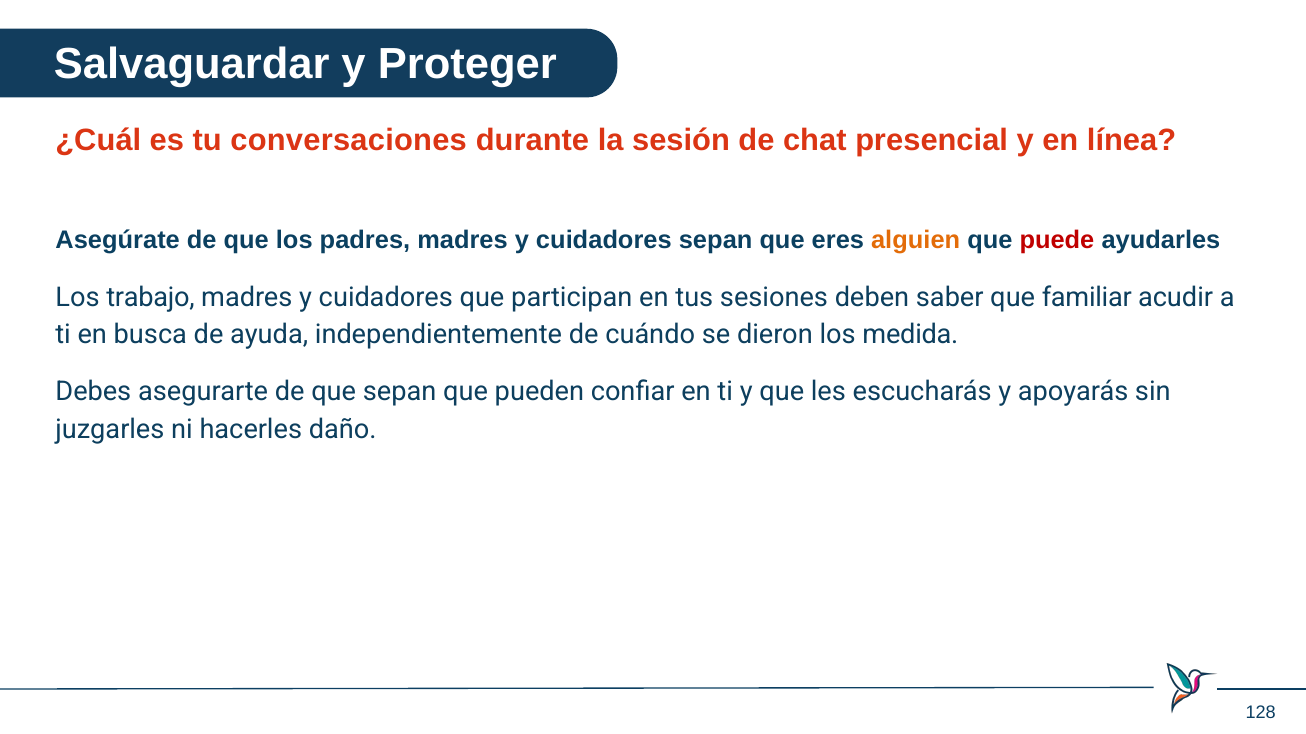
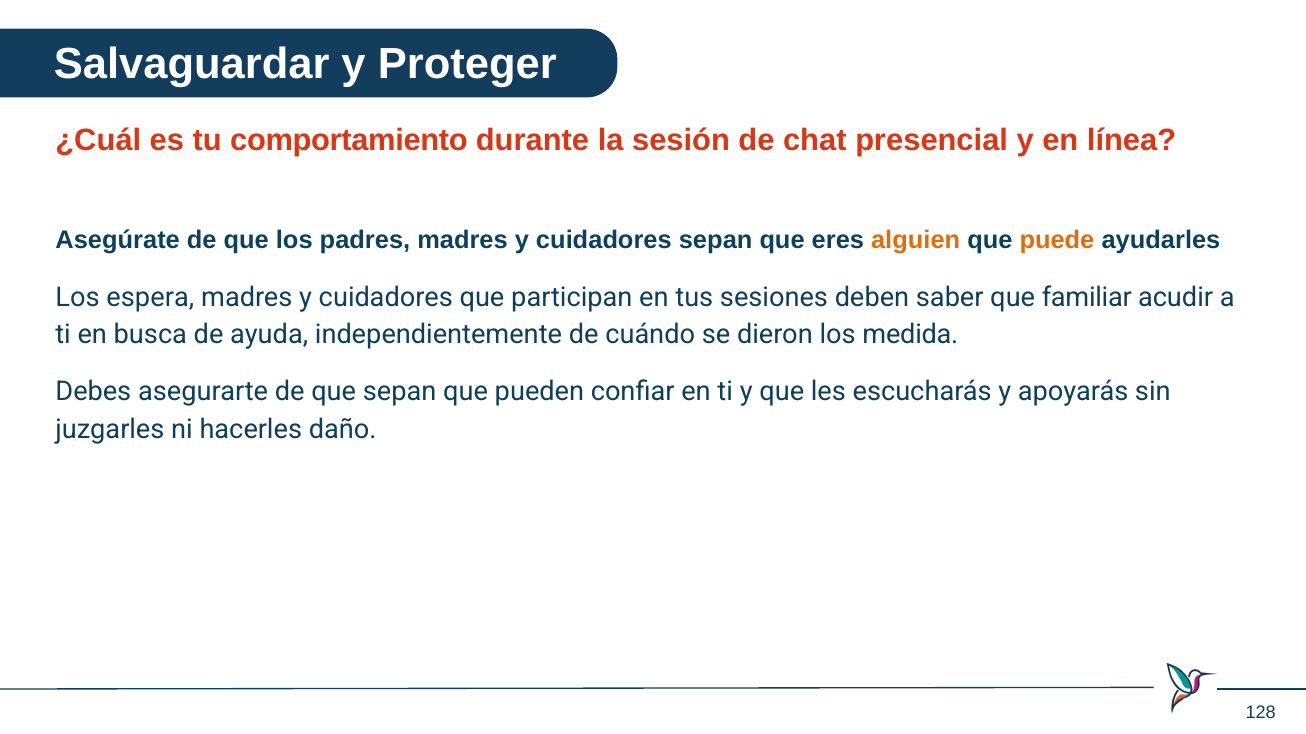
conversaciones: conversaciones -> comportamiento
puede colour: red -> orange
trabajo: trabajo -> espera
